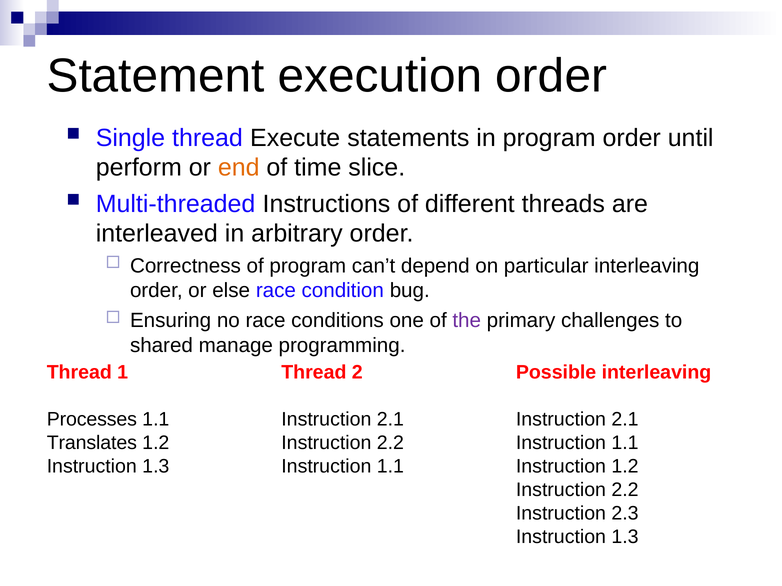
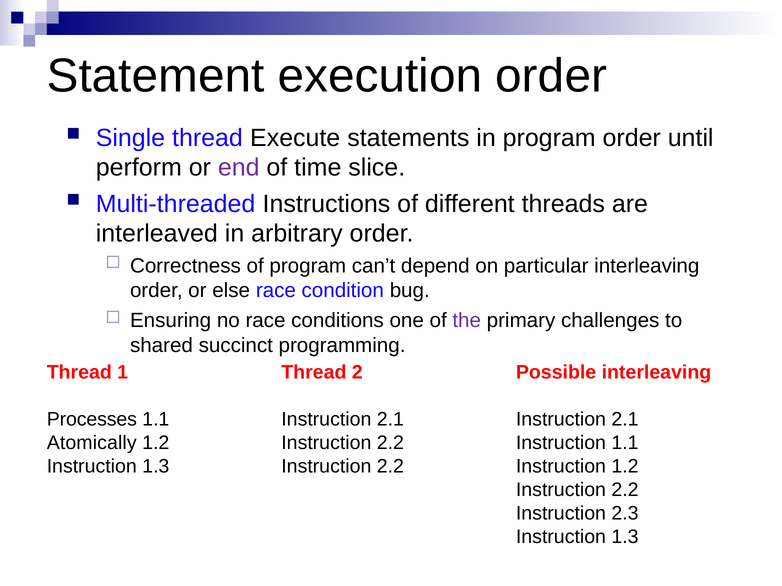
end colour: orange -> purple
manage: manage -> succinct
Translates: Translates -> Atomically
1.3 Instruction 1.1: 1.1 -> 2.2
